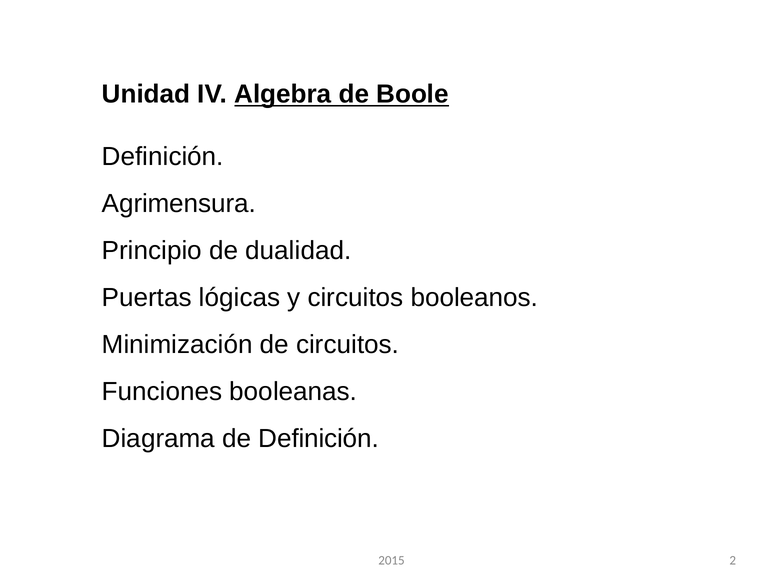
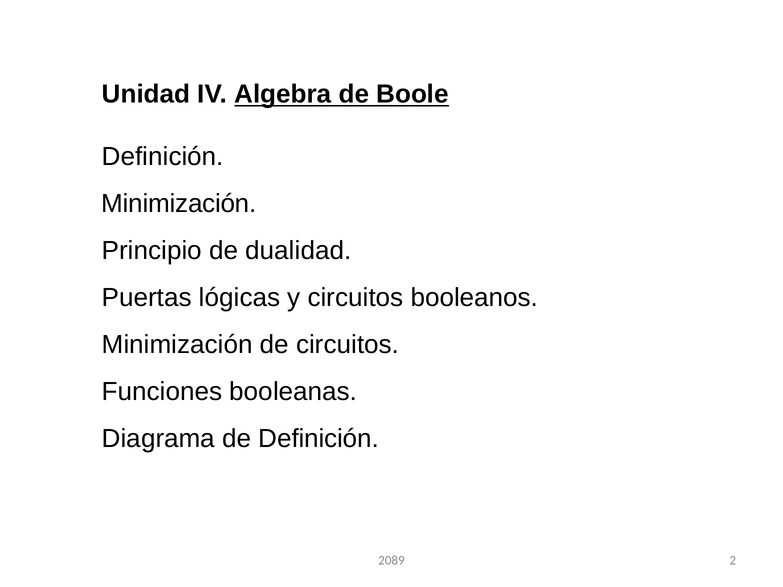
Agrimensura at (179, 204): Agrimensura -> Minimización
2015: 2015 -> 2089
